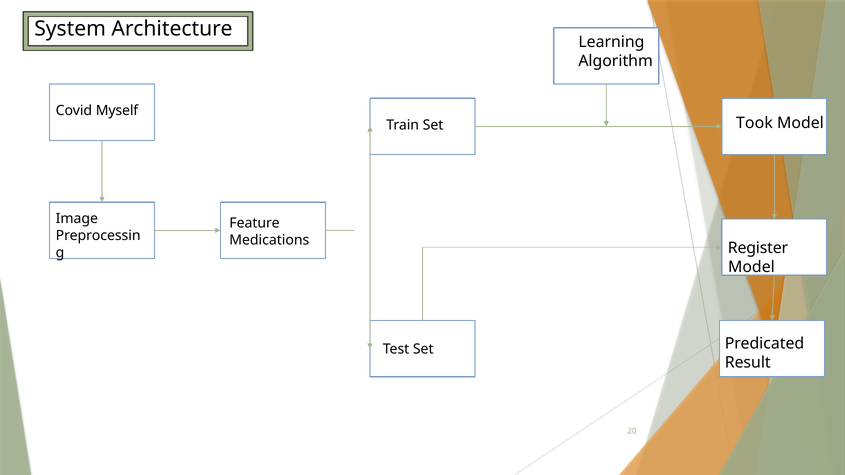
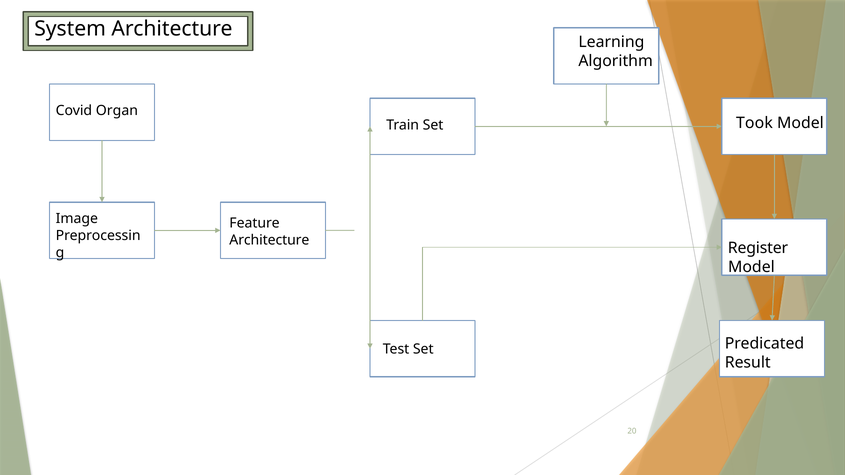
Myself: Myself -> Organ
Medications at (269, 240): Medications -> Architecture
